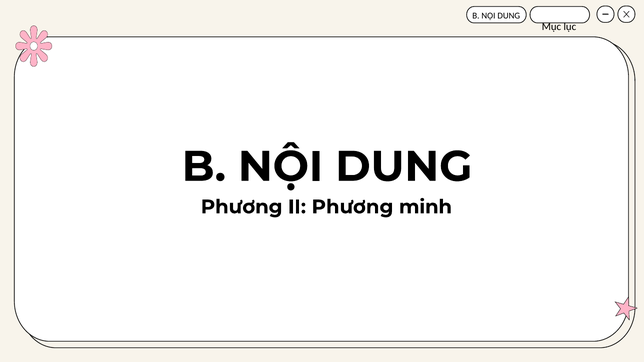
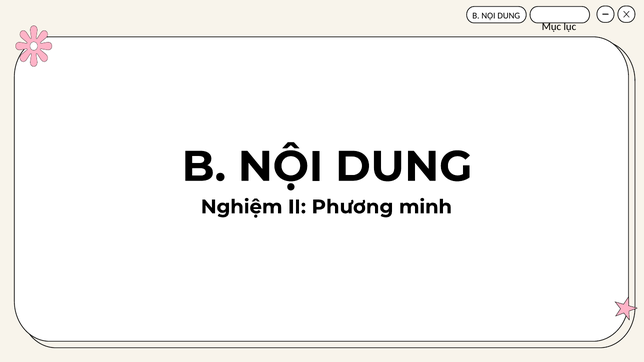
Phương at (242, 207): Phương -> Nghiệm
